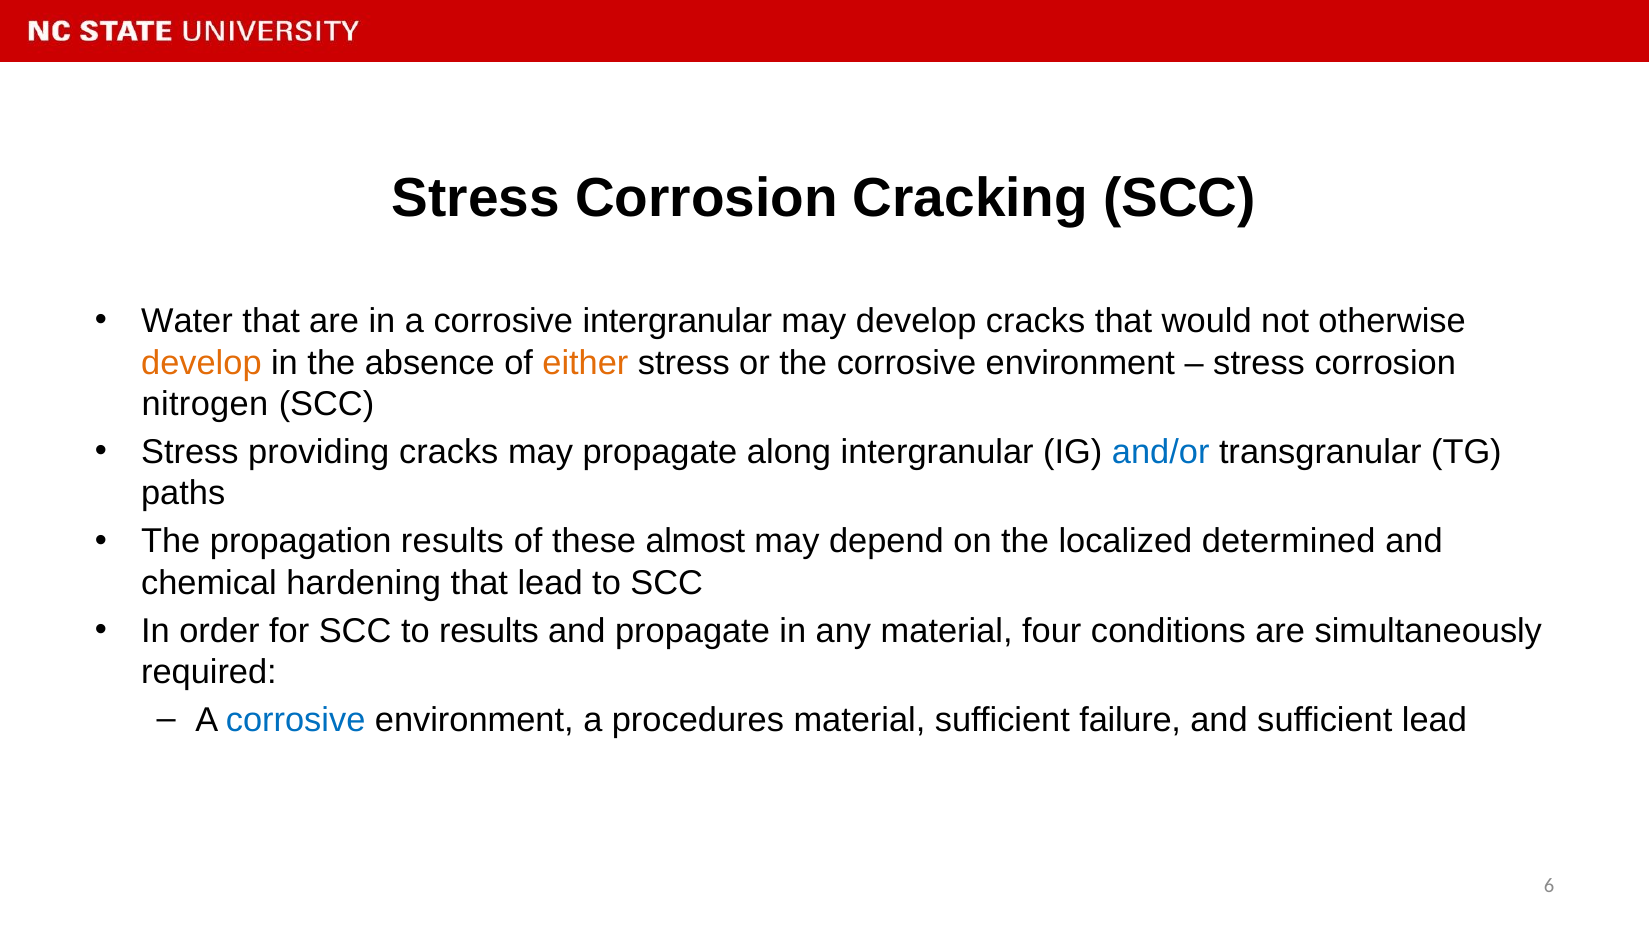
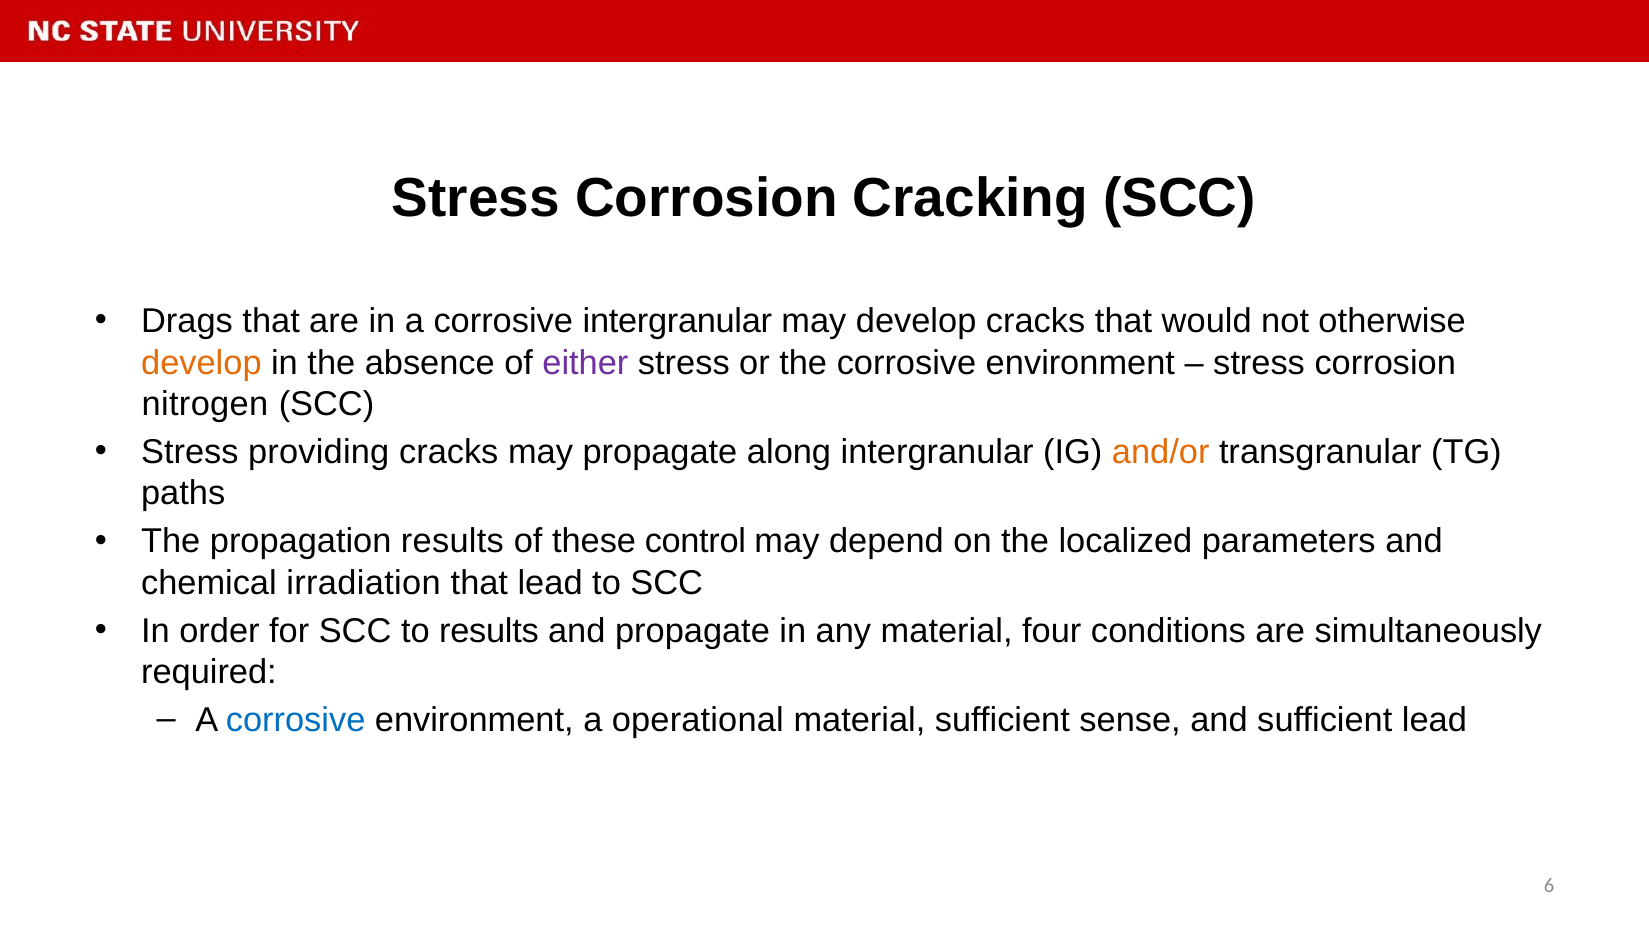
Water: Water -> Drags
either colour: orange -> purple
and/or colour: blue -> orange
almost: almost -> control
determined: determined -> parameters
hardening: hardening -> irradiation
procedures: procedures -> operational
failure: failure -> sense
